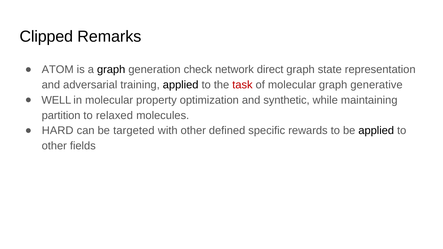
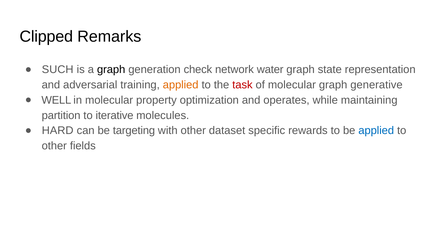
ATOM: ATOM -> SUCH
direct: direct -> water
applied at (181, 85) colour: black -> orange
synthetic: synthetic -> operates
relaxed: relaxed -> iterative
targeted: targeted -> targeting
defined: defined -> dataset
applied at (376, 131) colour: black -> blue
